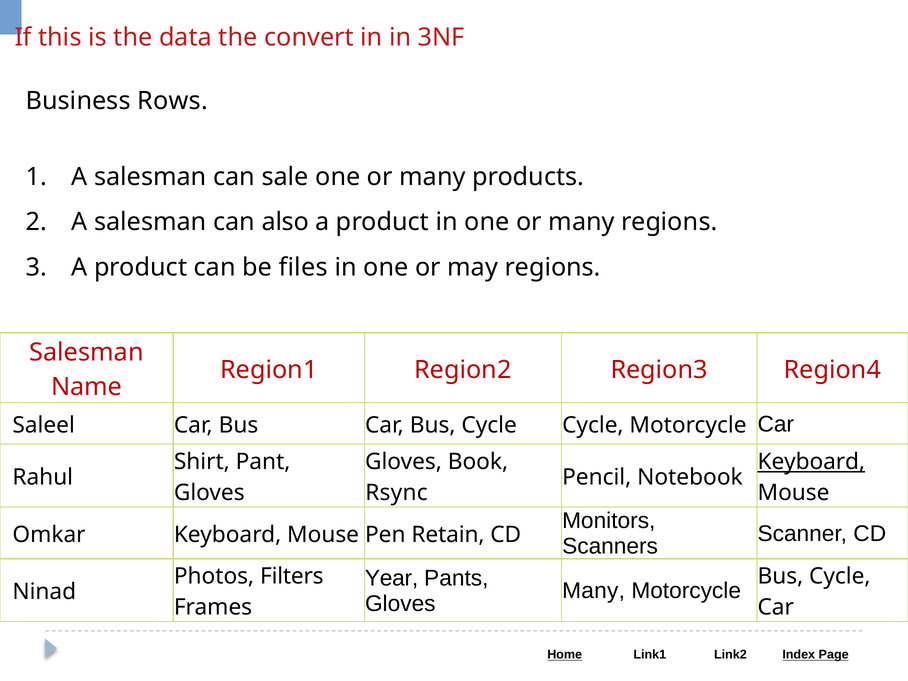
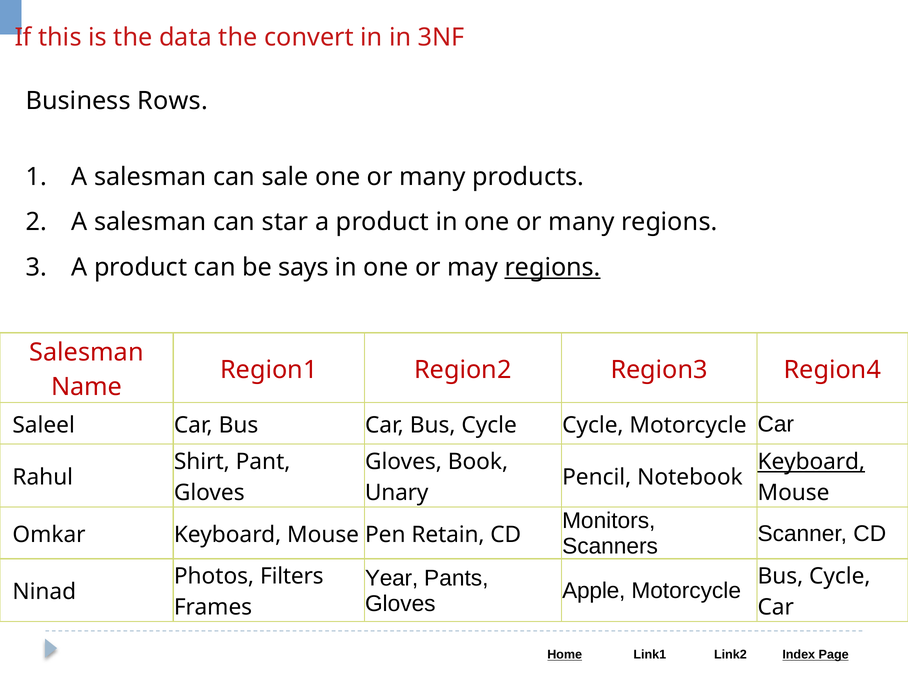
also: also -> star
files: files -> says
regions at (553, 268) underline: none -> present
Rsync: Rsync -> Unary
Many at (594, 591): Many -> Apple
